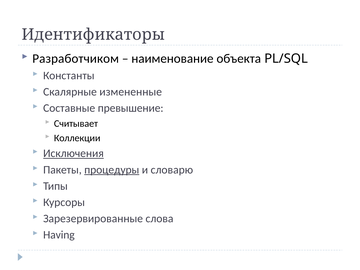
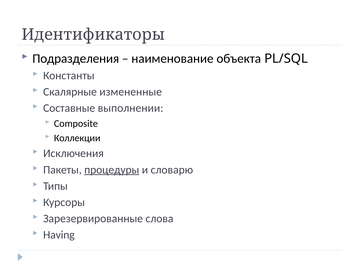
Разработчиком: Разработчиком -> Подразделения
превышение: превышение -> выполнении
Считывает: Считывает -> Composite
Исключения underline: present -> none
